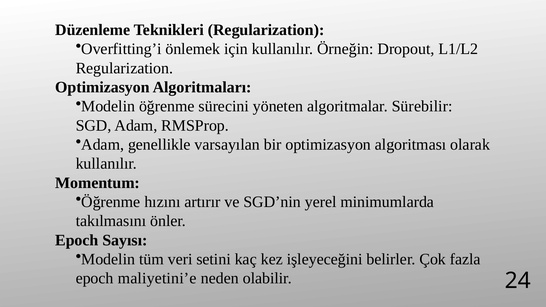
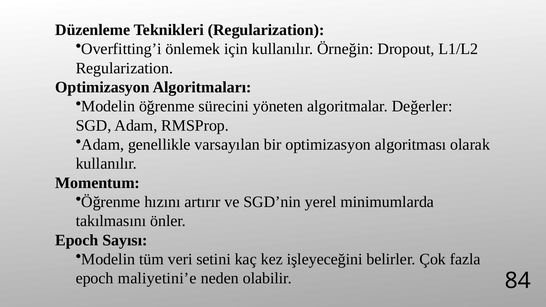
Sürebilir: Sürebilir -> Değerler
24: 24 -> 84
